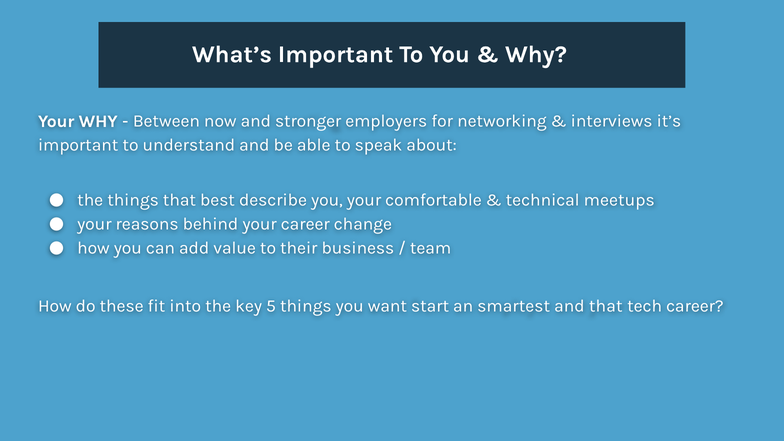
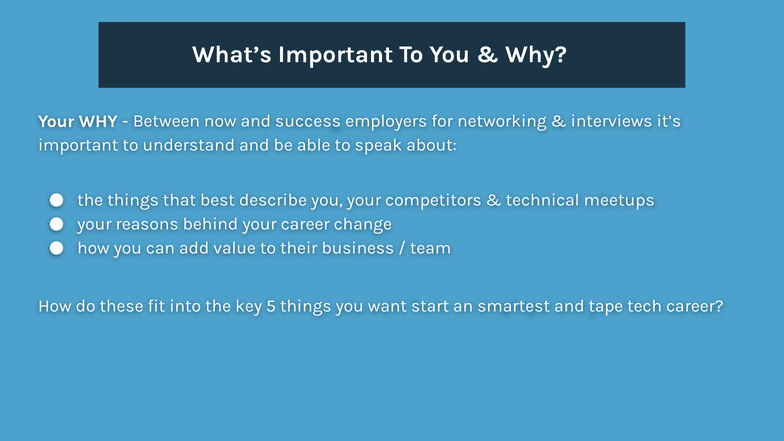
stronger: stronger -> success
comfortable: comfortable -> competitors
and that: that -> tape
